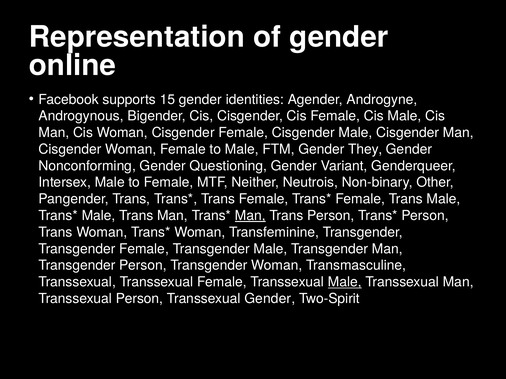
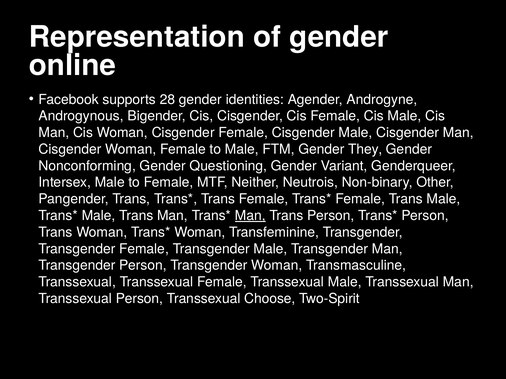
15: 15 -> 28
Male at (345, 282) underline: present -> none
Transsexual Gender: Gender -> Choose
